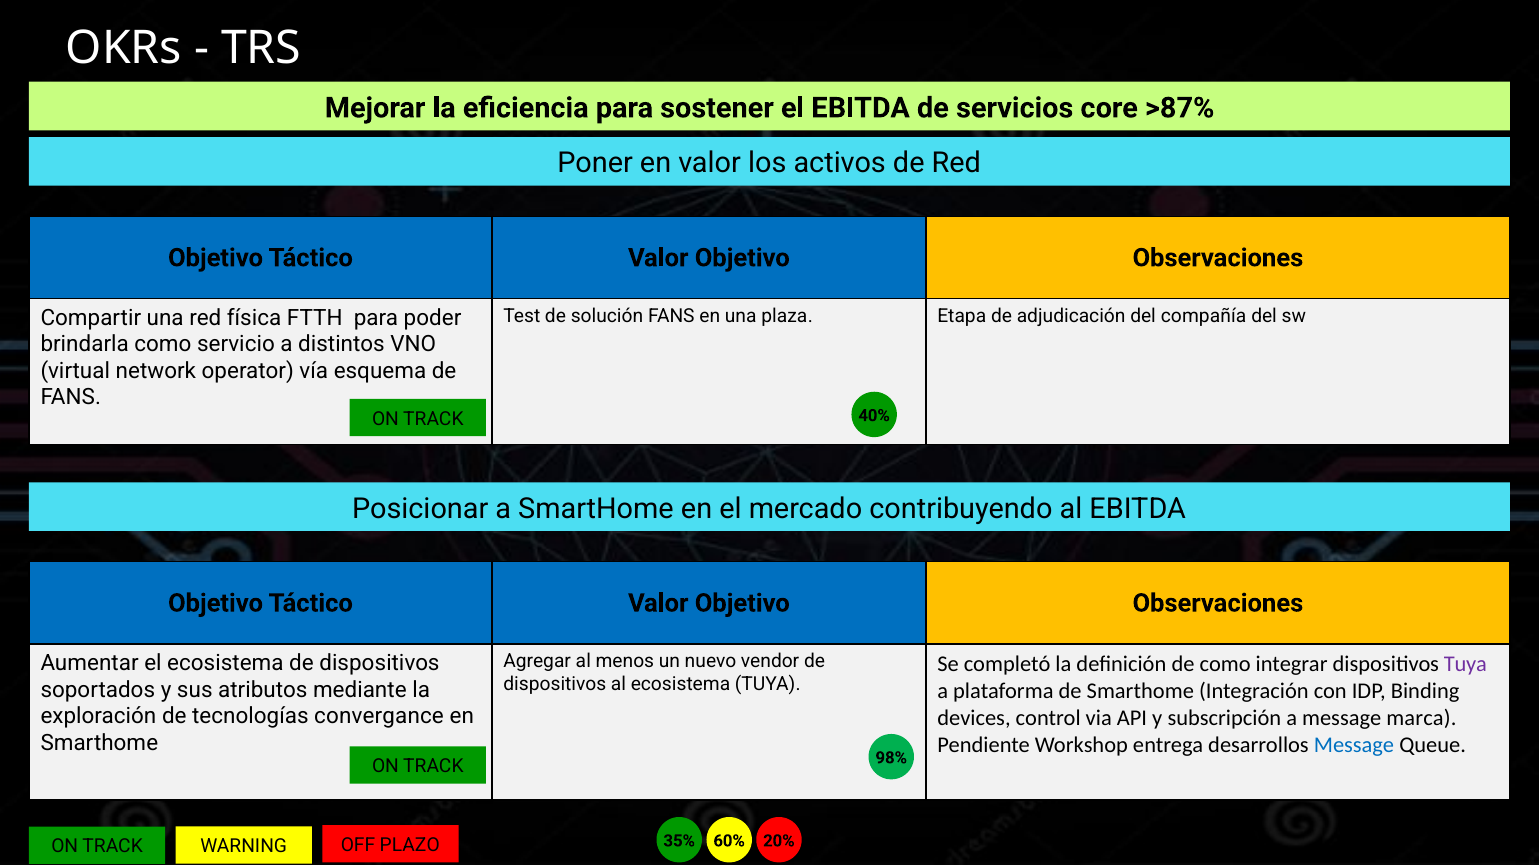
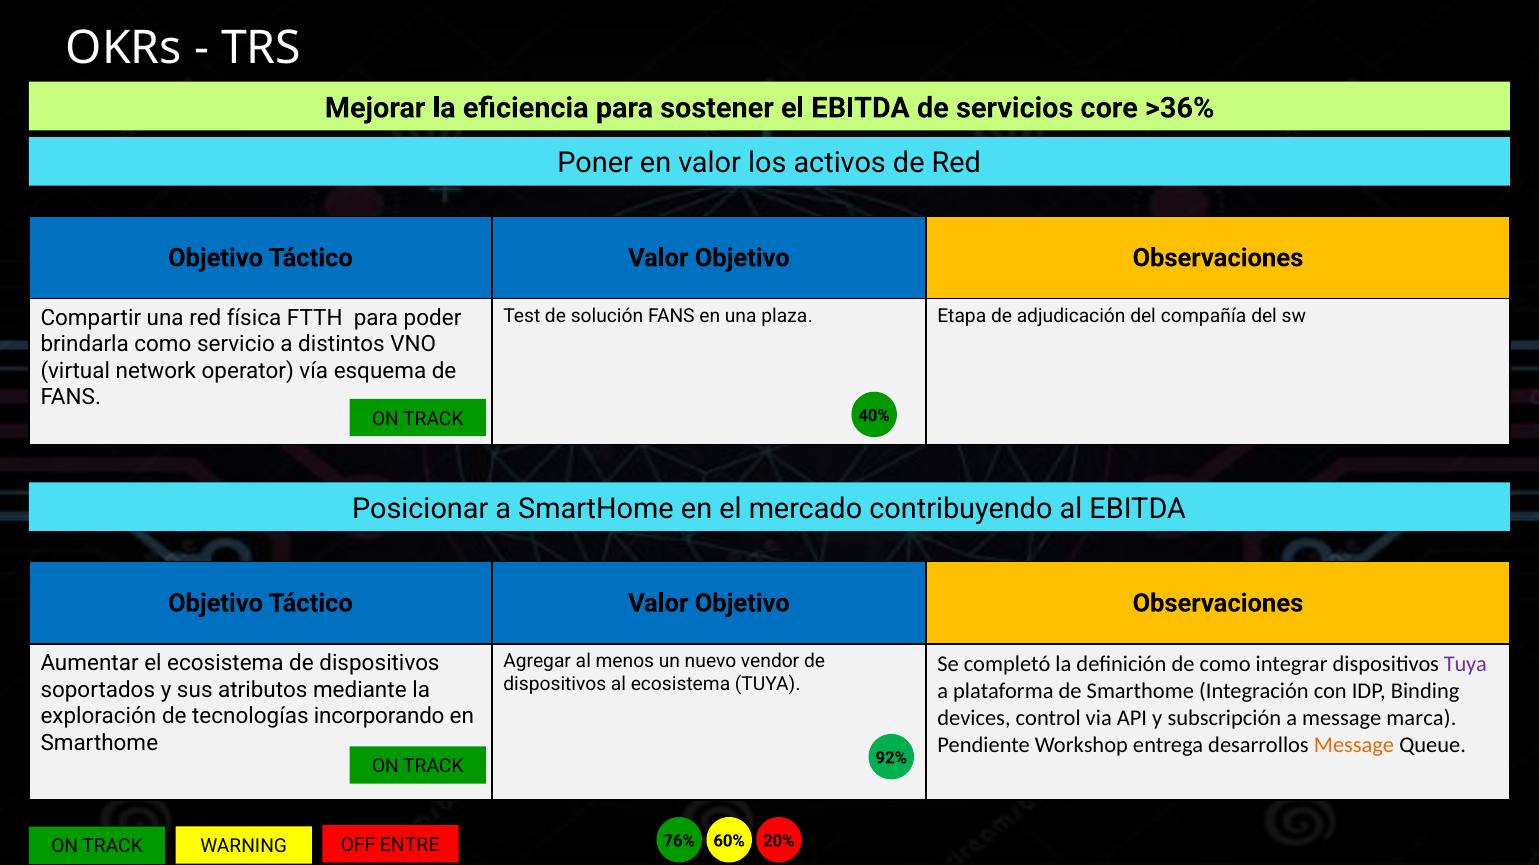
>87%: >87% -> >36%
convergance: convergance -> incorporando
Message at (1354, 746) colour: blue -> orange
98%: 98% -> 92%
35%: 35% -> 76%
PLAZO: PLAZO -> ENTRE
